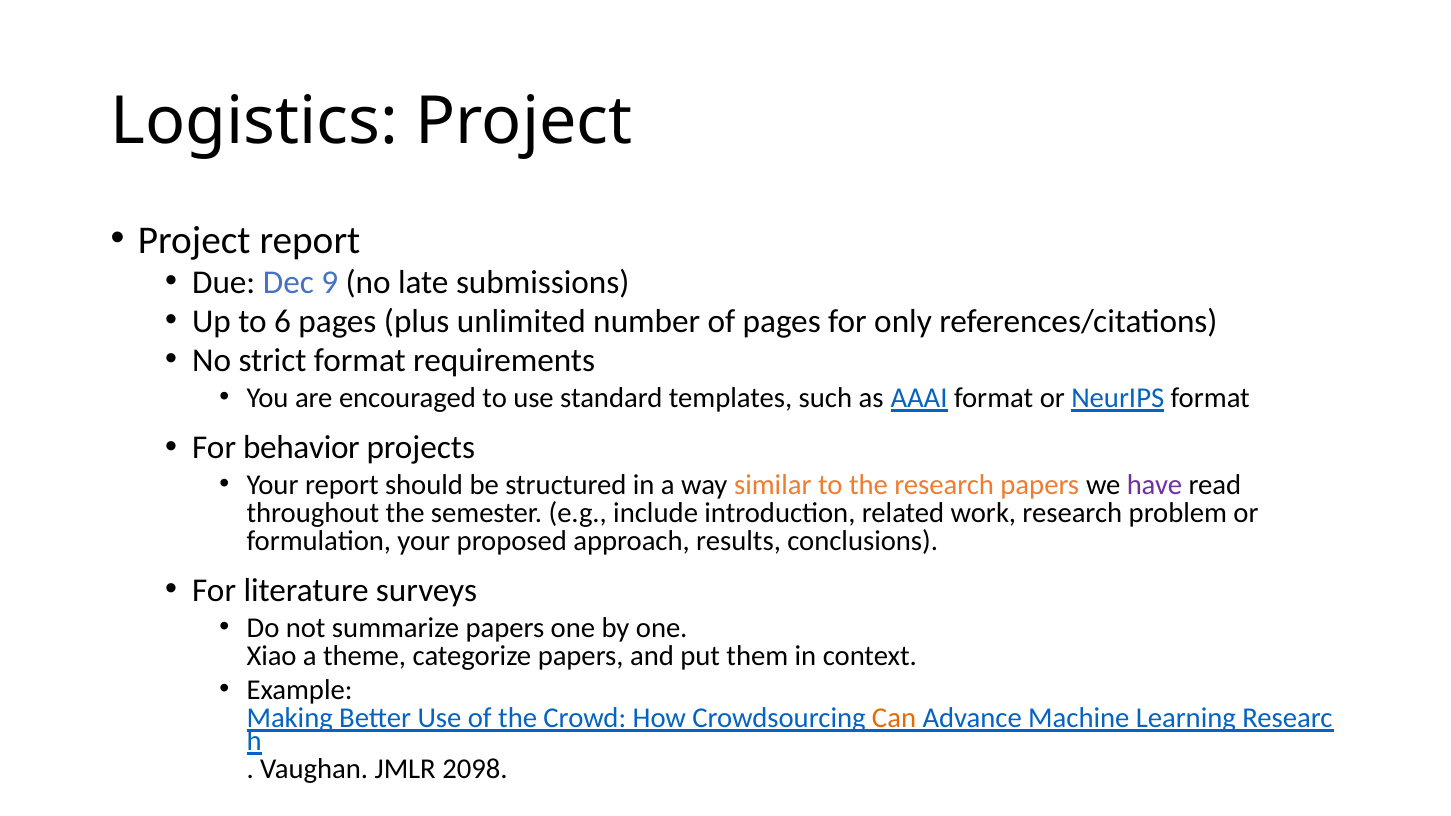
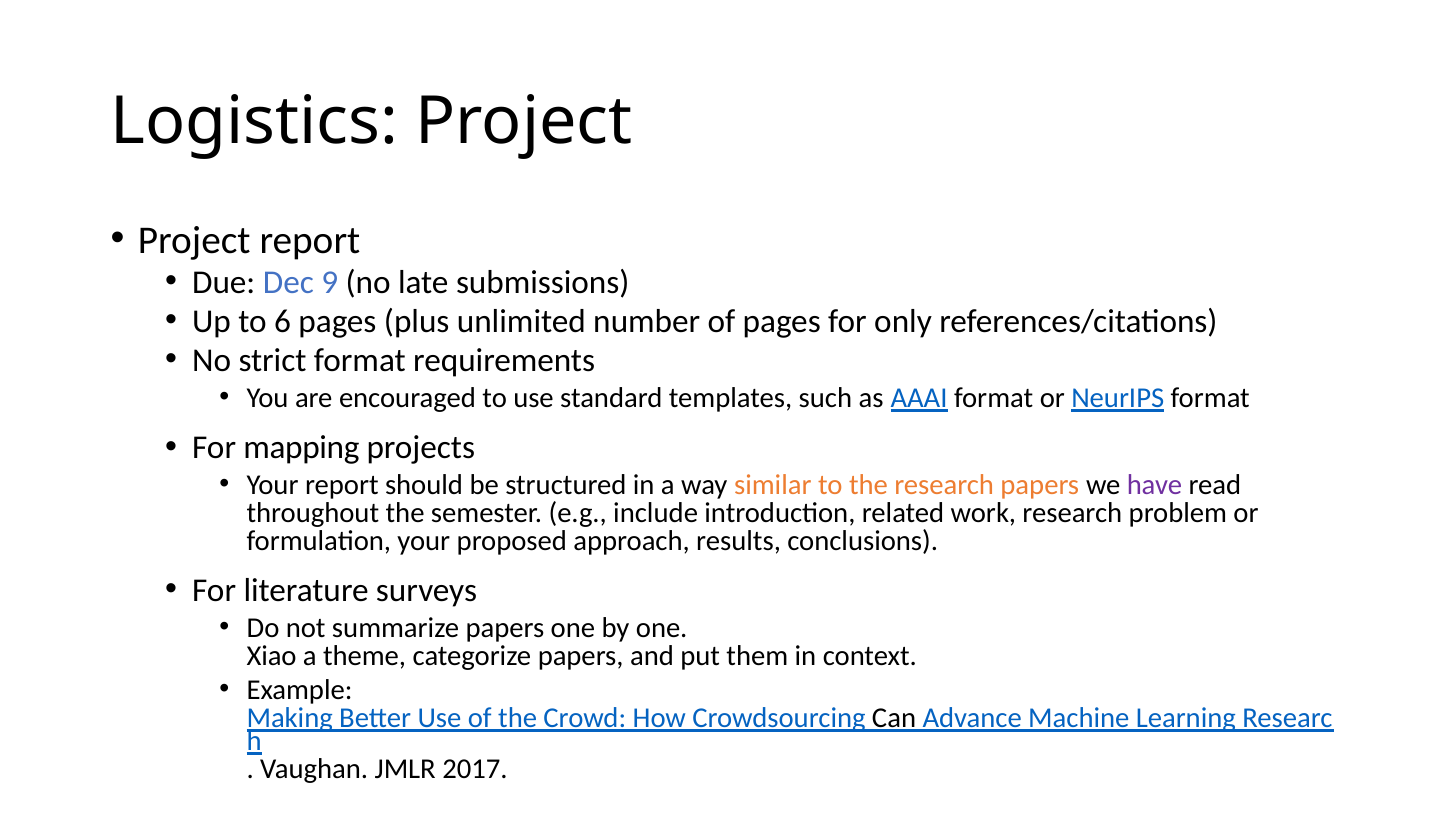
behavior: behavior -> mapping
Can colour: orange -> black
2098: 2098 -> 2017
